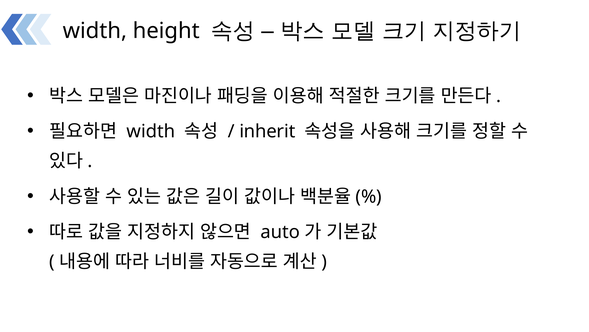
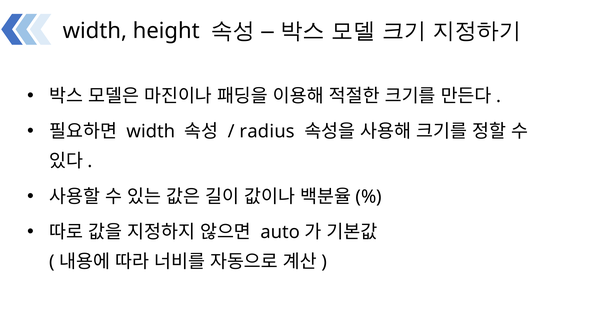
inherit: inherit -> radius
